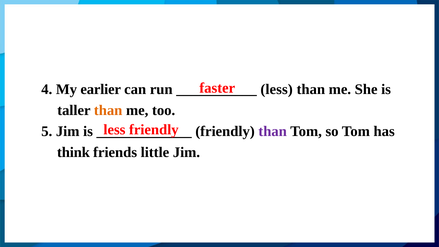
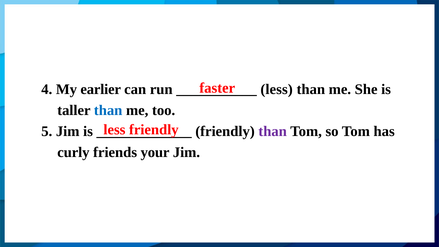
than at (108, 110) colour: orange -> blue
think: think -> curly
little: little -> your
